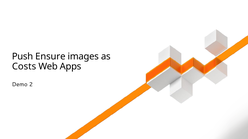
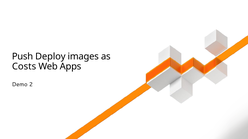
Ensure: Ensure -> Deploy
